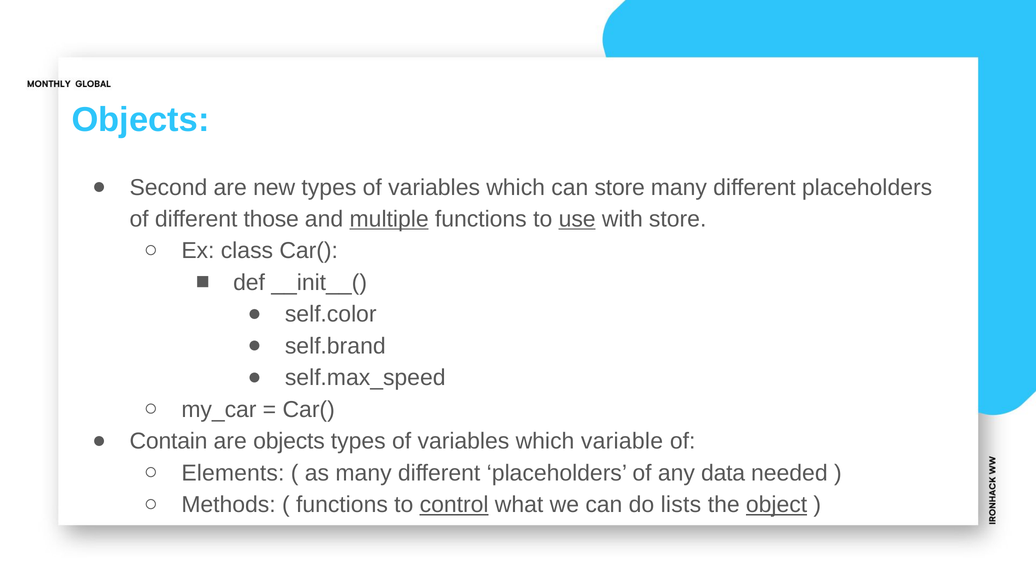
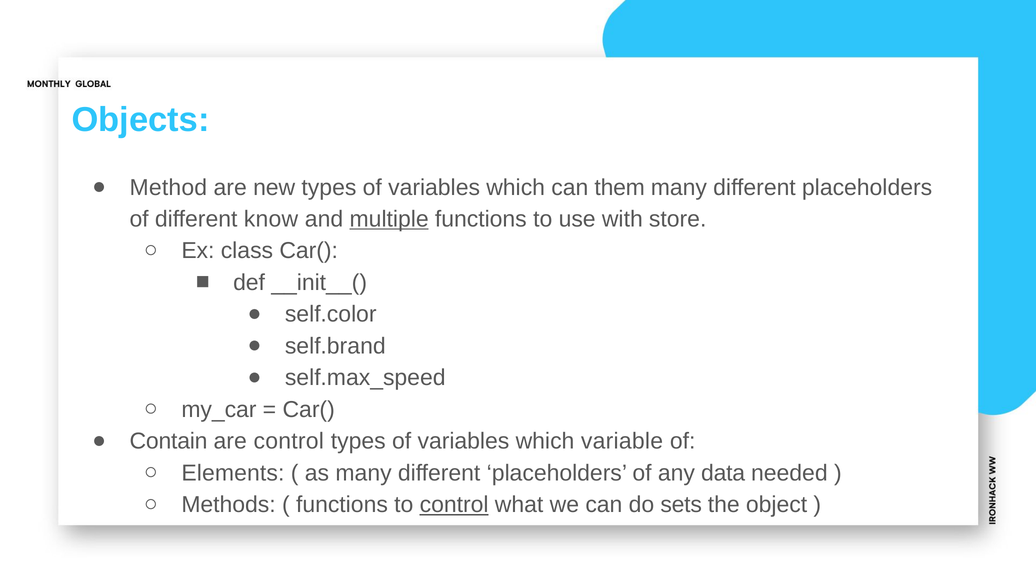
Second: Second -> Method
can store: store -> them
those: those -> know
use underline: present -> none
are objects: objects -> control
lists: lists -> sets
object underline: present -> none
